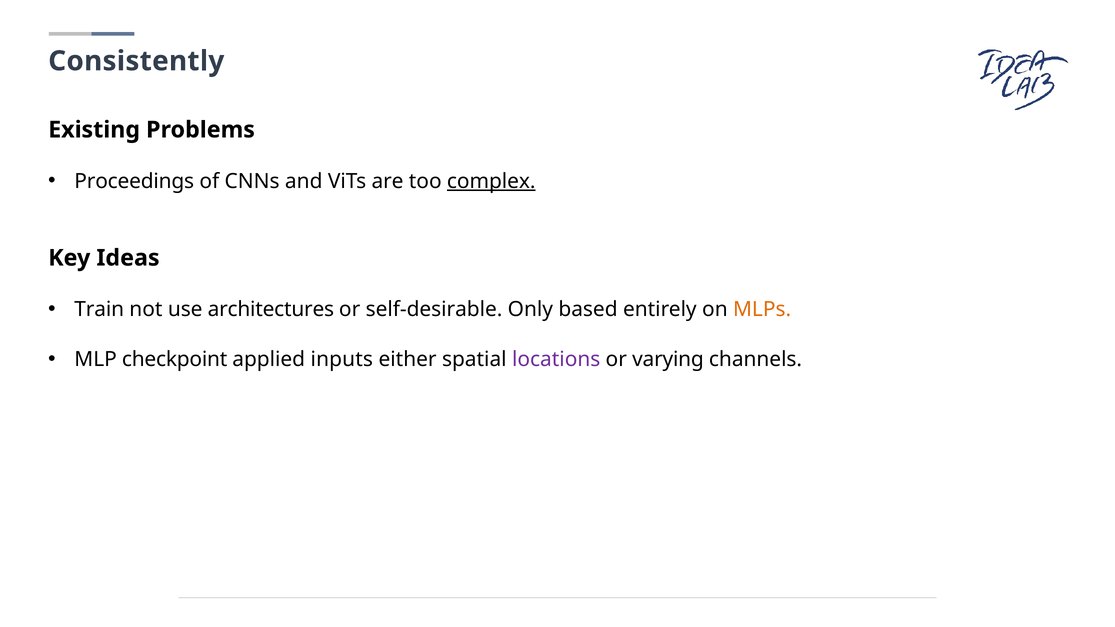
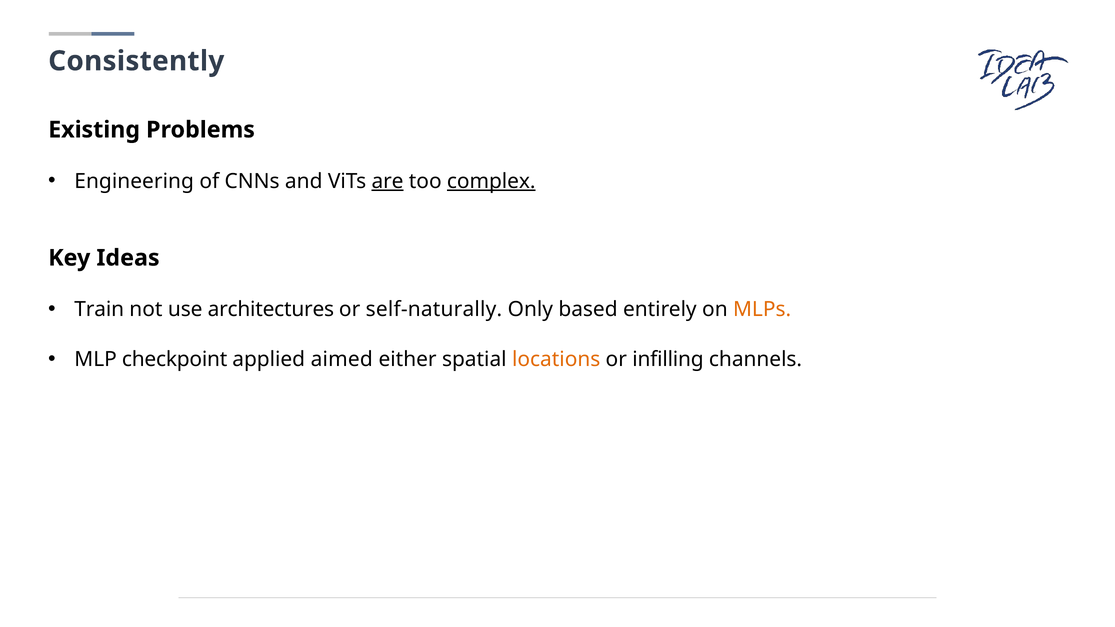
Proceedings: Proceedings -> Engineering
are underline: none -> present
self-desirable: self-desirable -> self-naturally
inputs: inputs -> aimed
locations colour: purple -> orange
varying: varying -> infilling
